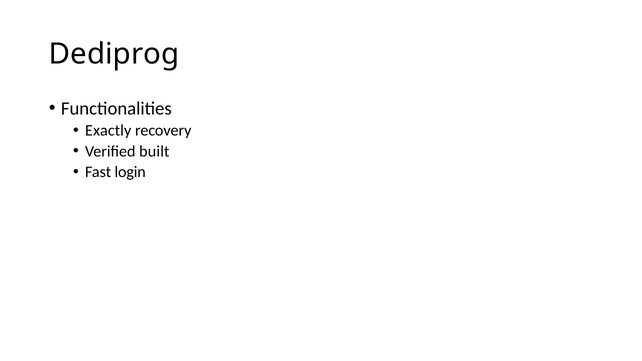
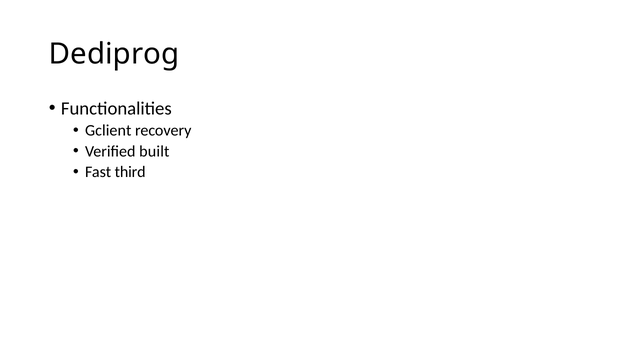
Exactly: Exactly -> Gclient
login: login -> third
